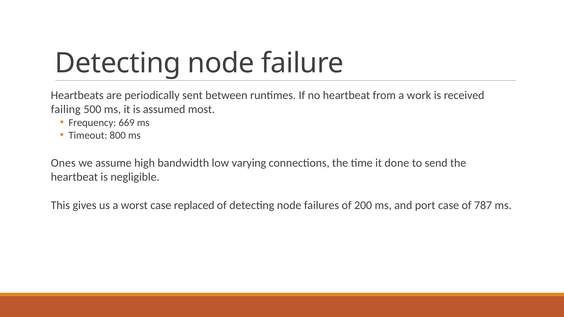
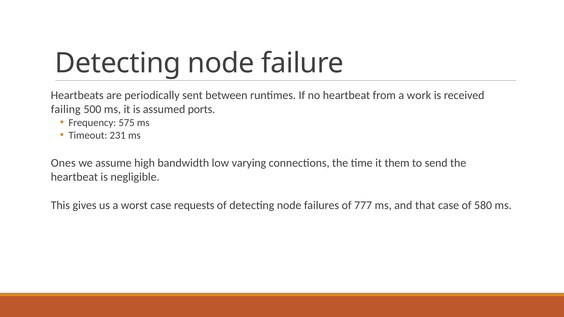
most: most -> ports
669: 669 -> 575
800: 800 -> 231
done: done -> them
replaced: replaced -> requests
200: 200 -> 777
port: port -> that
787: 787 -> 580
